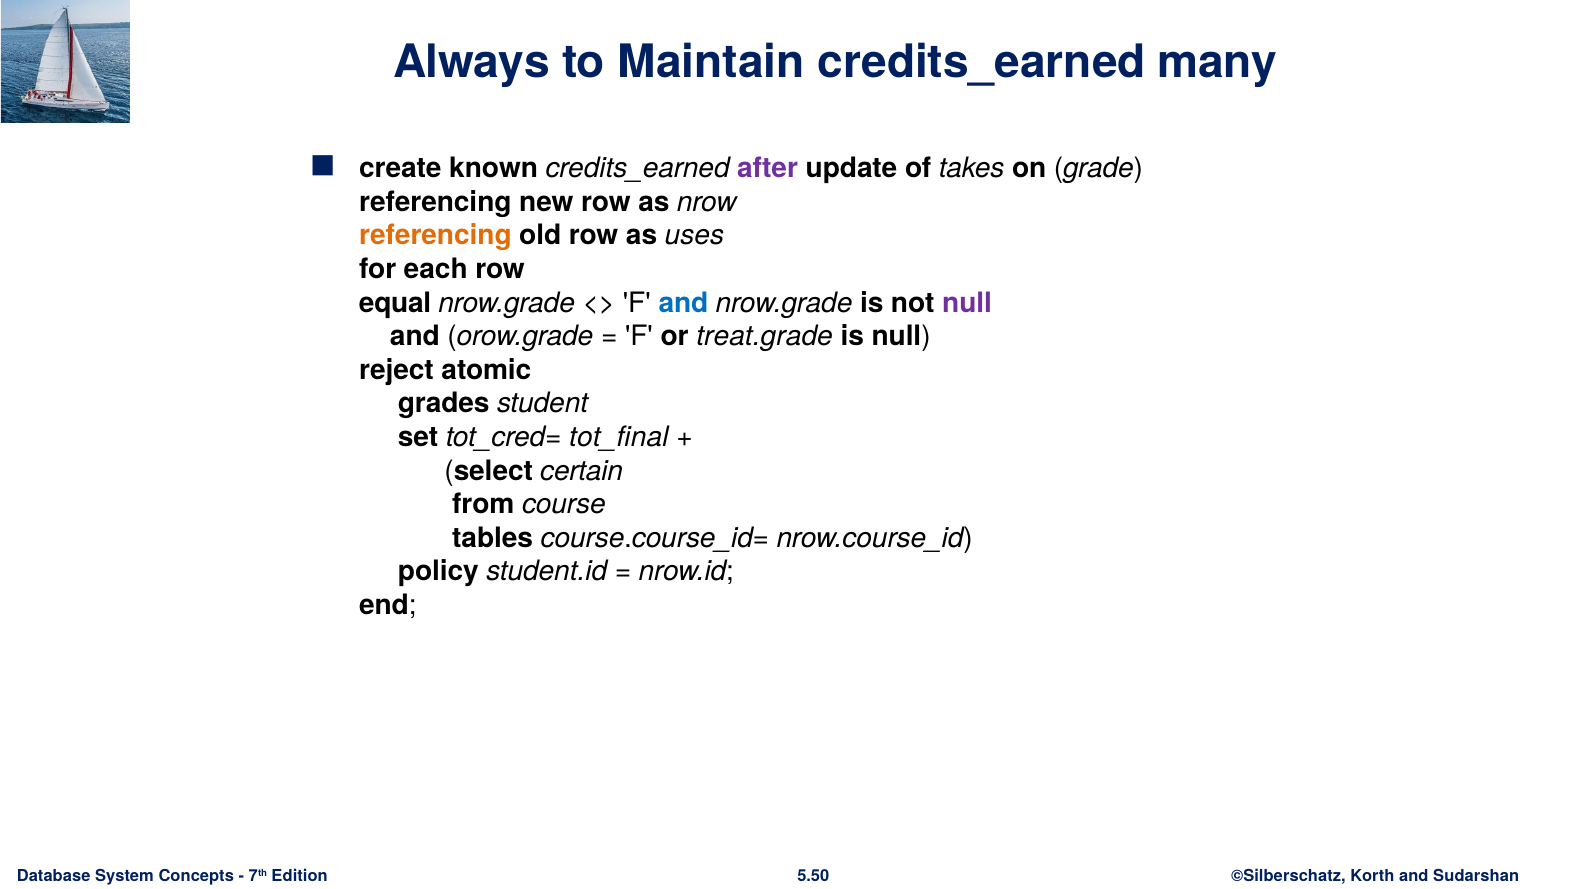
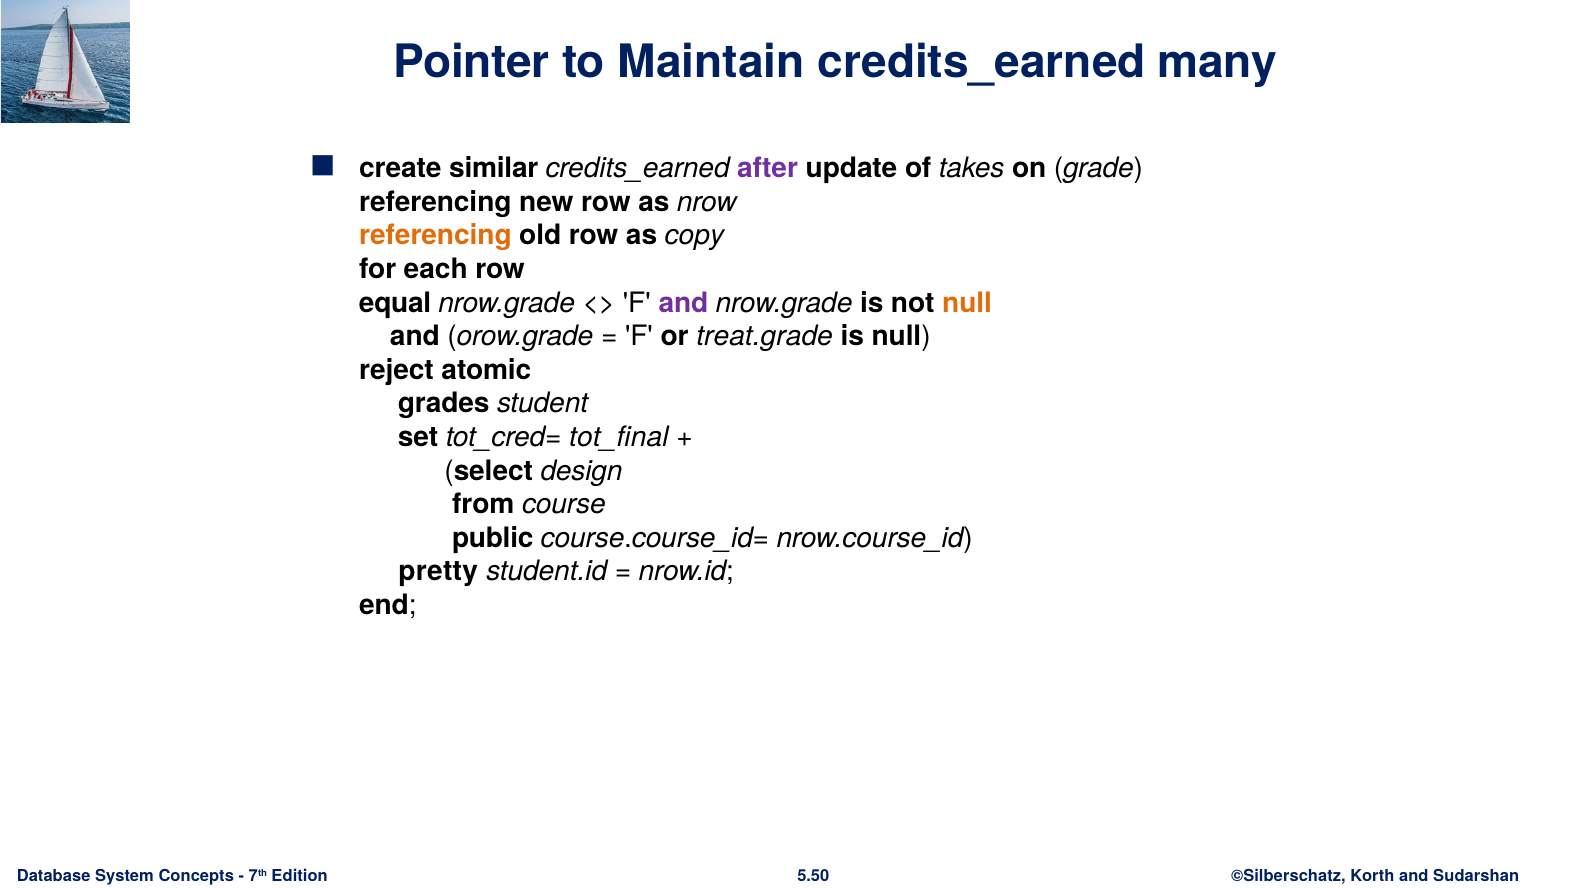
Always: Always -> Pointer
known: known -> similar
uses: uses -> copy
and at (683, 303) colour: blue -> purple
null at (967, 303) colour: purple -> orange
certain: certain -> design
tables: tables -> public
policy: policy -> pretty
